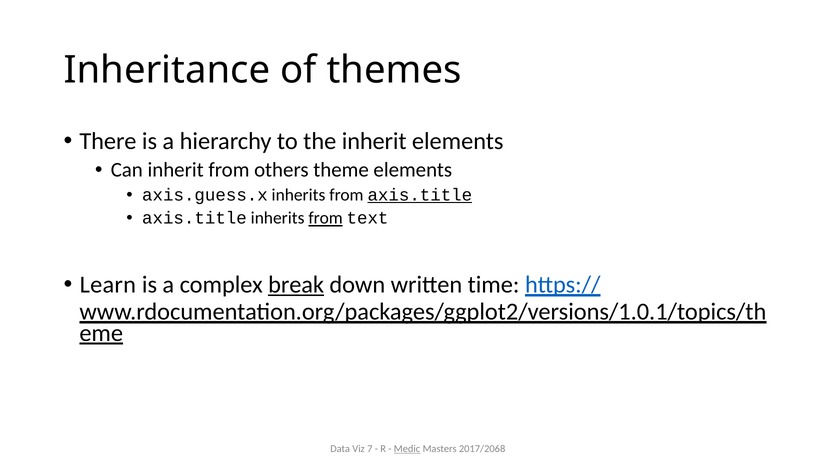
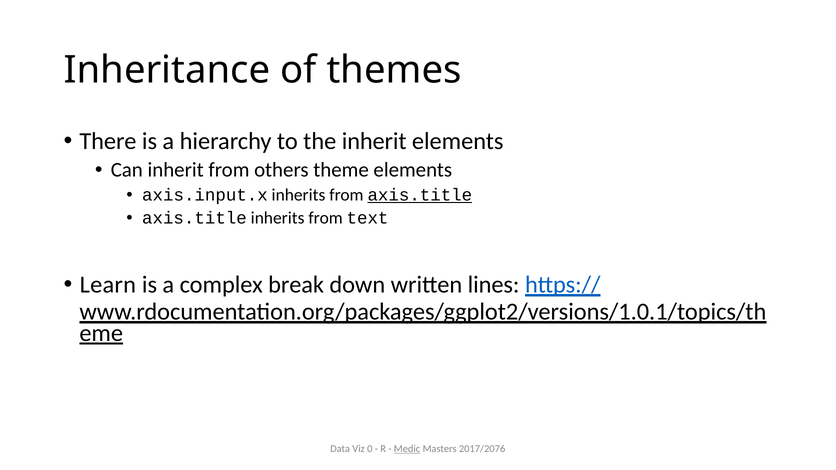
axis.guess.x: axis.guess.x -> axis.input.x
from at (326, 218) underline: present -> none
break underline: present -> none
time: time -> lines
7: 7 -> 0
2017/2068: 2017/2068 -> 2017/2076
